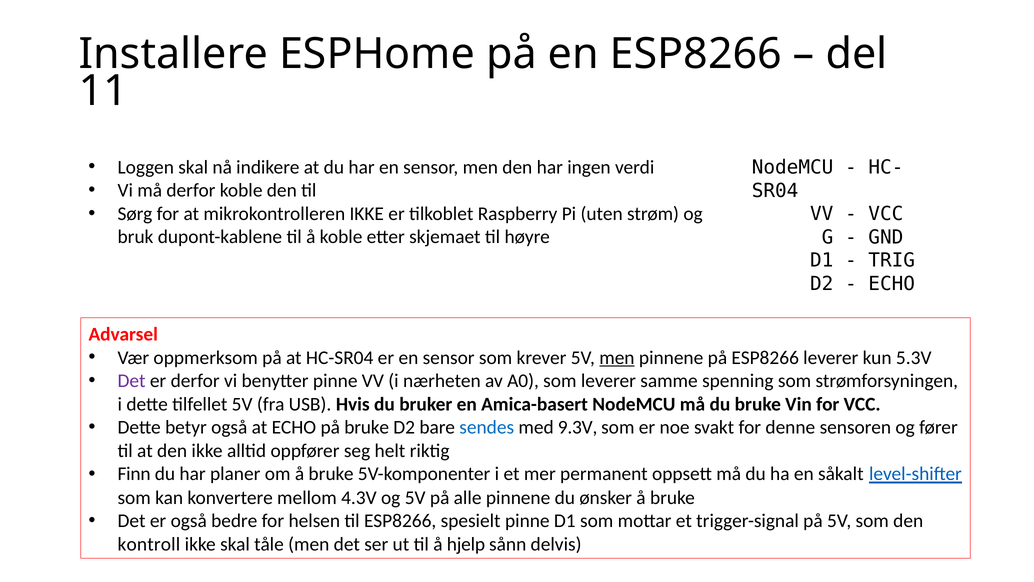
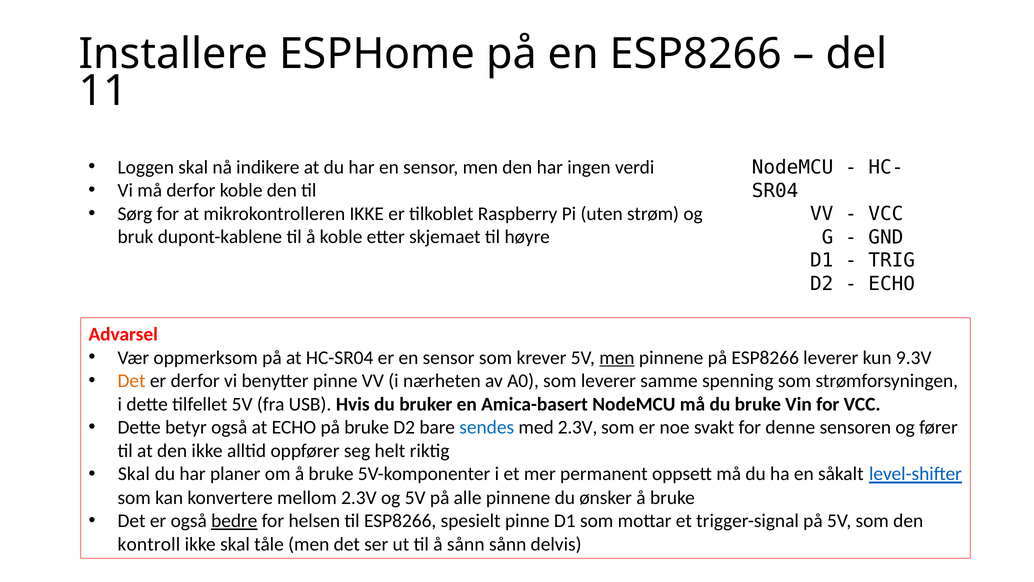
5.3V: 5.3V -> 9.3V
Det at (132, 381) colour: purple -> orange
med 9.3V: 9.3V -> 2.3V
Finn at (134, 474): Finn -> Skal
mellom 4.3V: 4.3V -> 2.3V
bedre underline: none -> present
å hjelp: hjelp -> sånn
